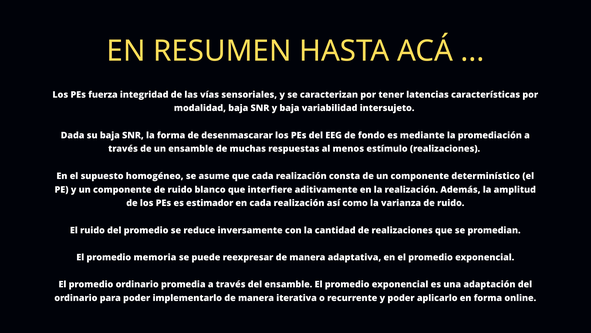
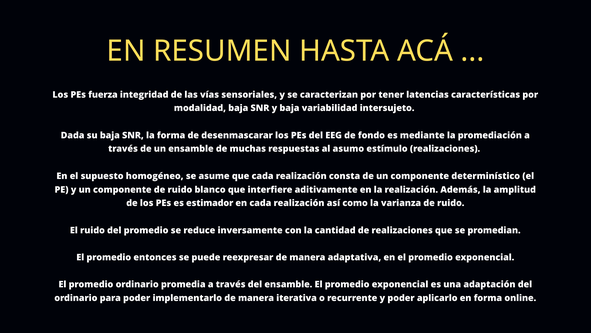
menos: menos -> asumo
memoria: memoria -> entonces
